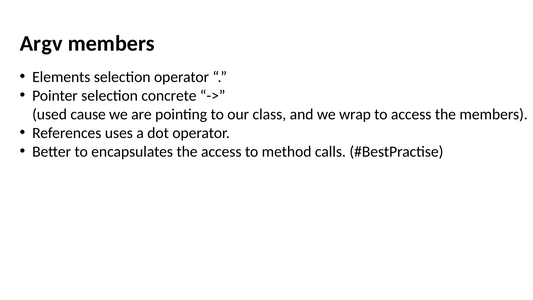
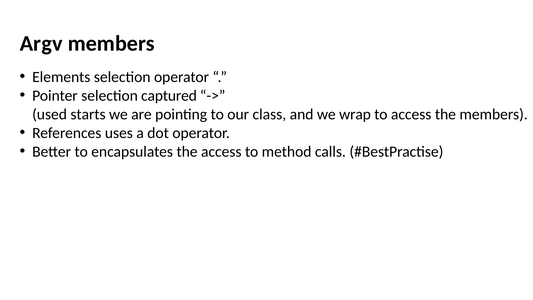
concrete: concrete -> captured
cause: cause -> starts
